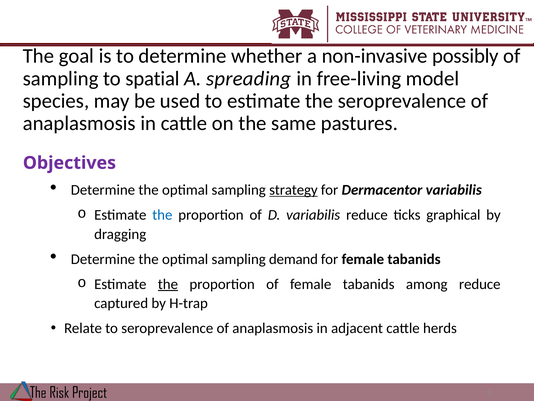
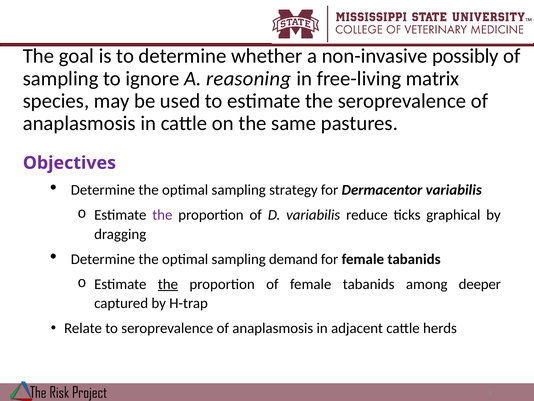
spatial: spatial -> ignore
spreading: spreading -> reasoning
model: model -> matrix
strategy underline: present -> none
the at (162, 215) colour: blue -> purple
among reduce: reduce -> deeper
